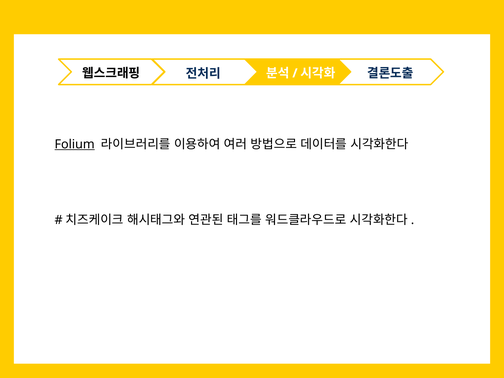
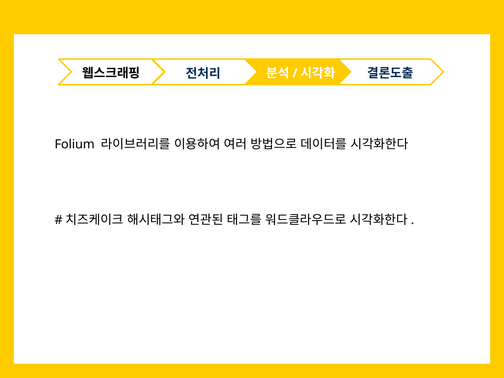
Folium underline: present -> none
